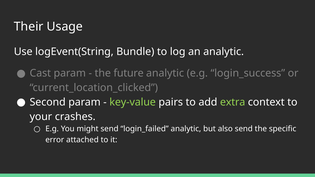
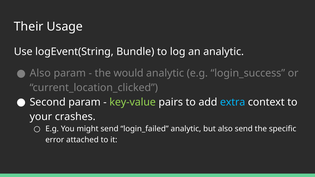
Cast at (40, 73): Cast -> Also
future: future -> would
extra colour: light green -> light blue
